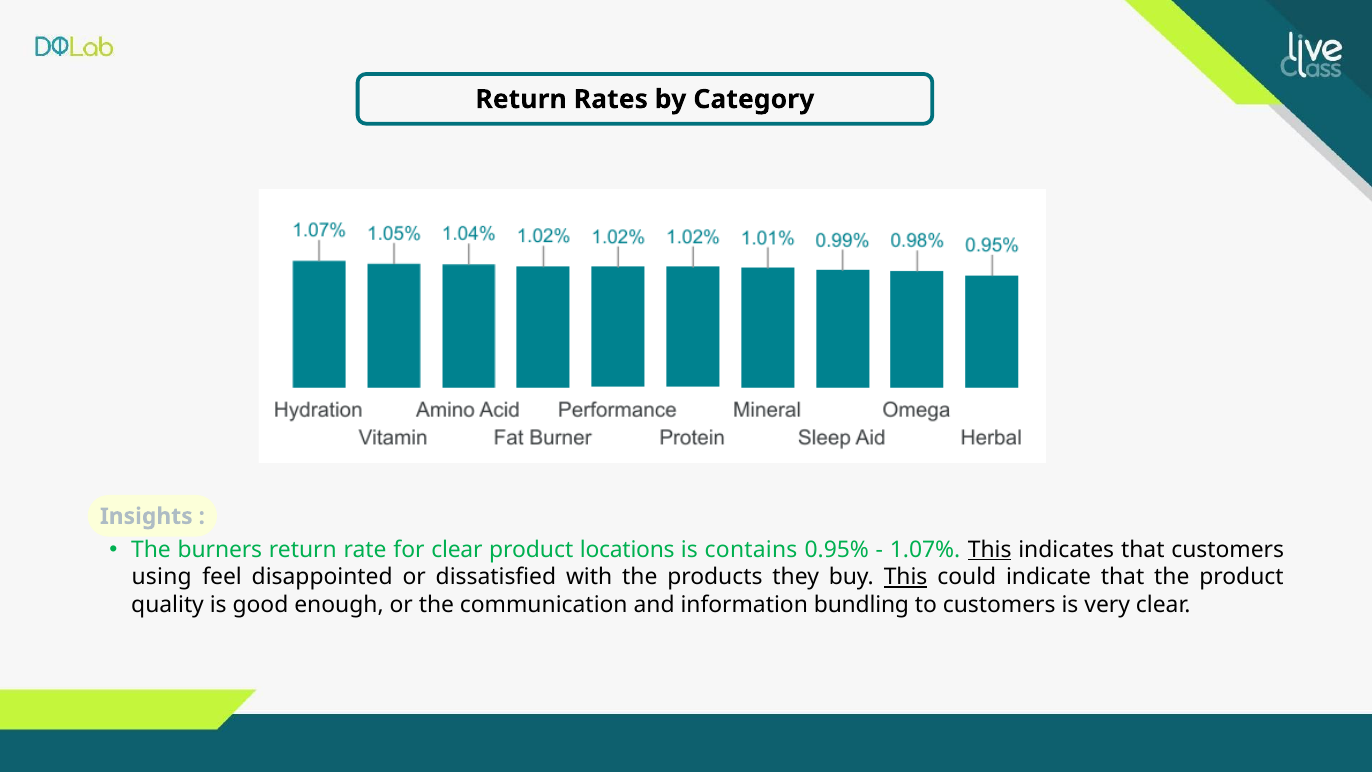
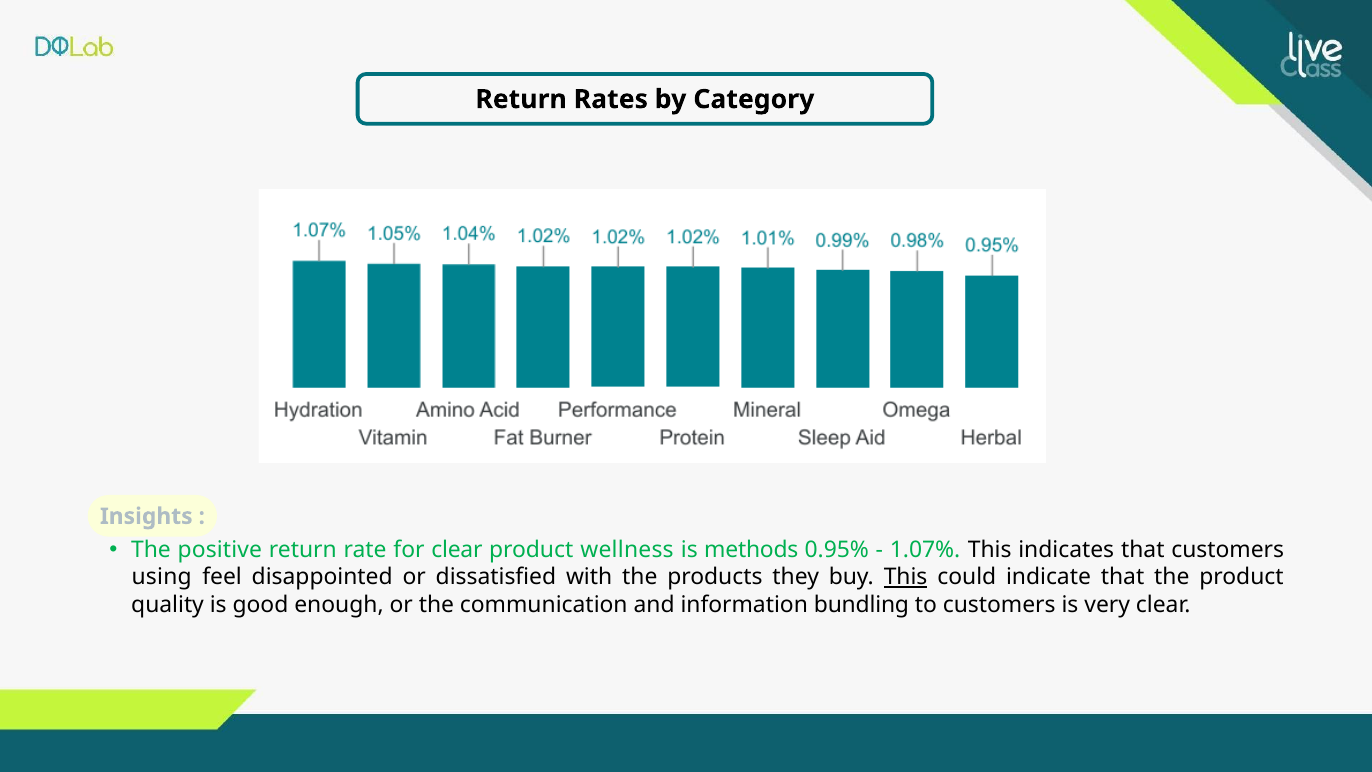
burners: burners -> positive
locations: locations -> wellness
contains: contains -> methods
This at (990, 550) underline: present -> none
